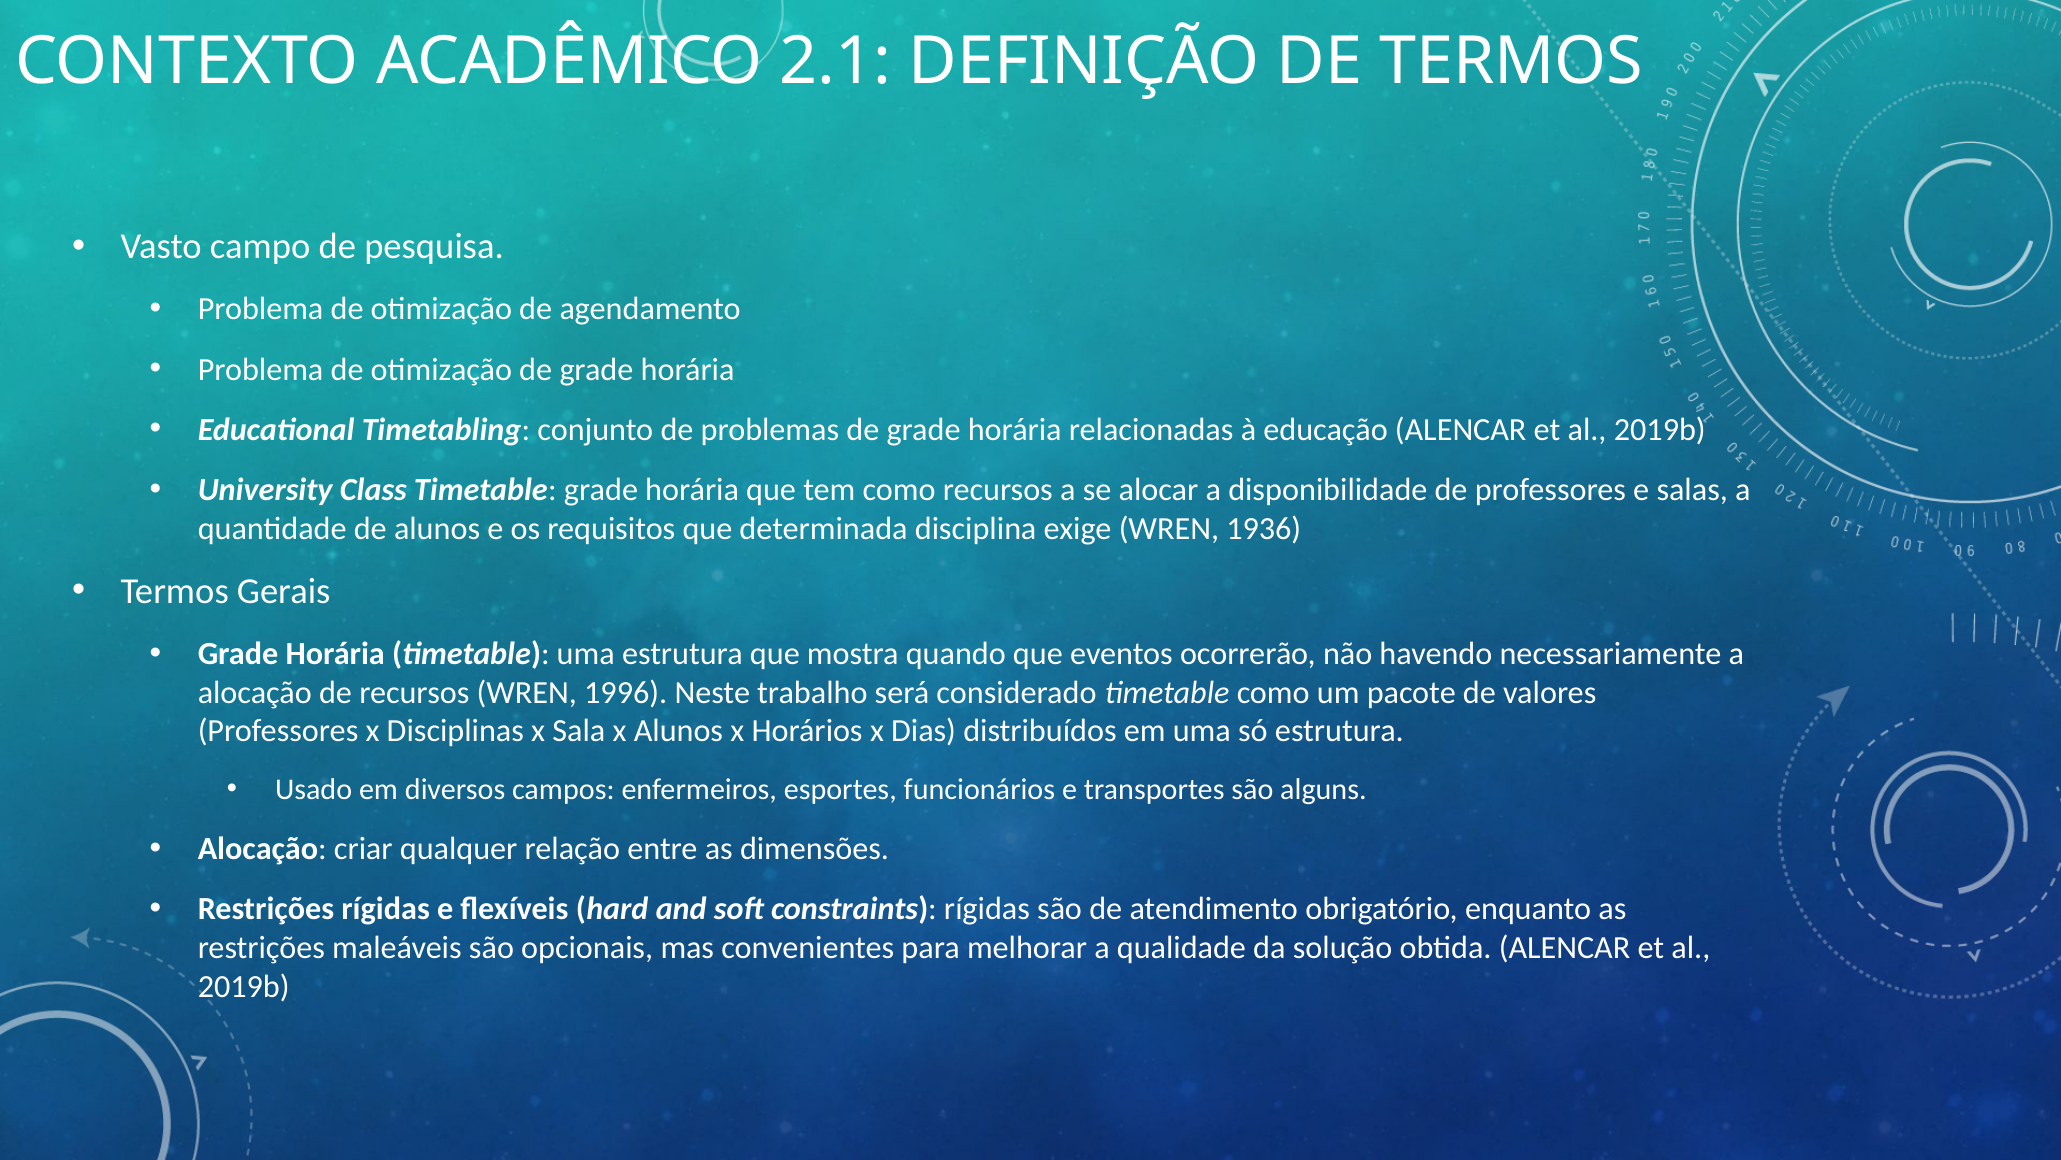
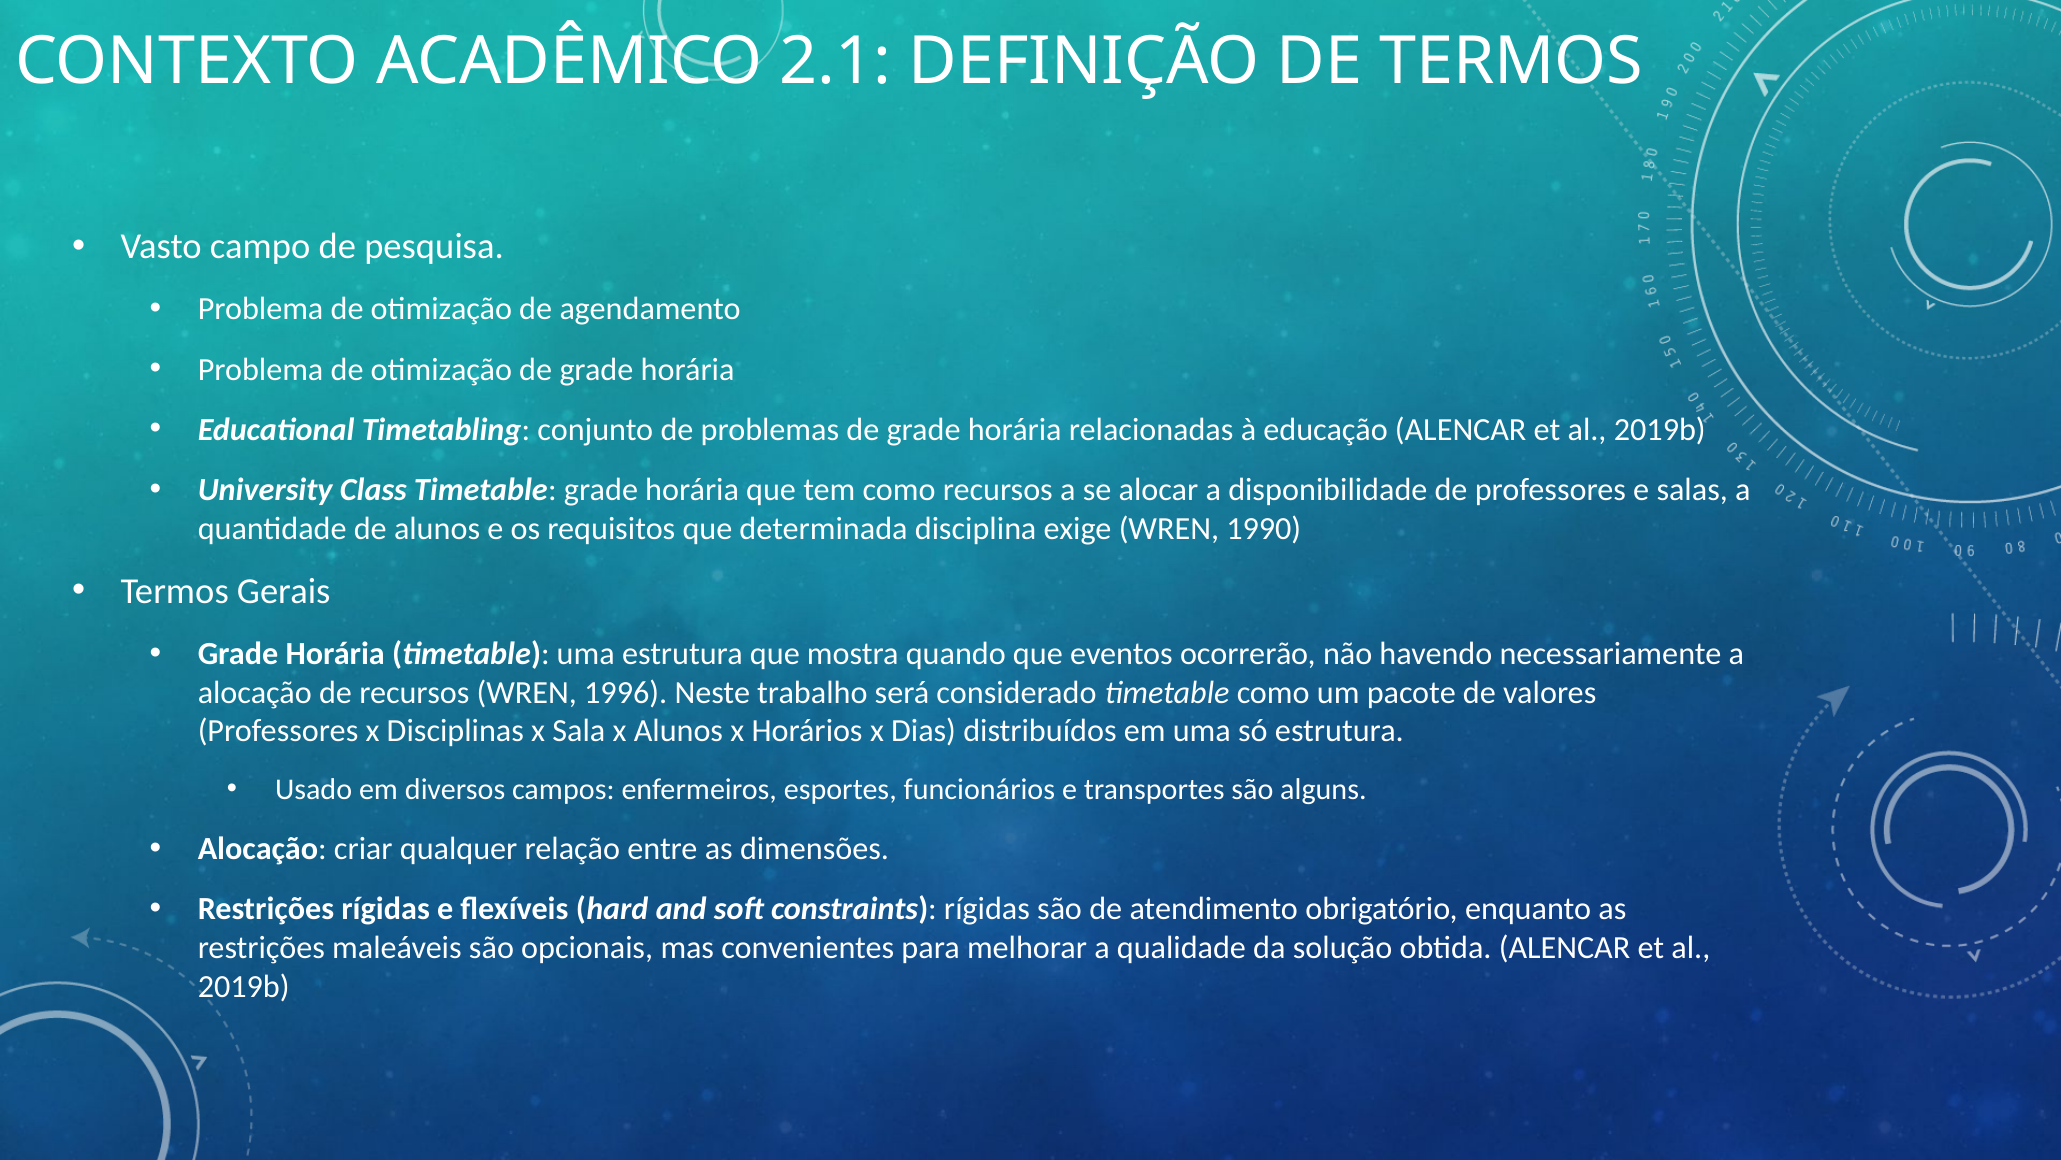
1936: 1936 -> 1990
